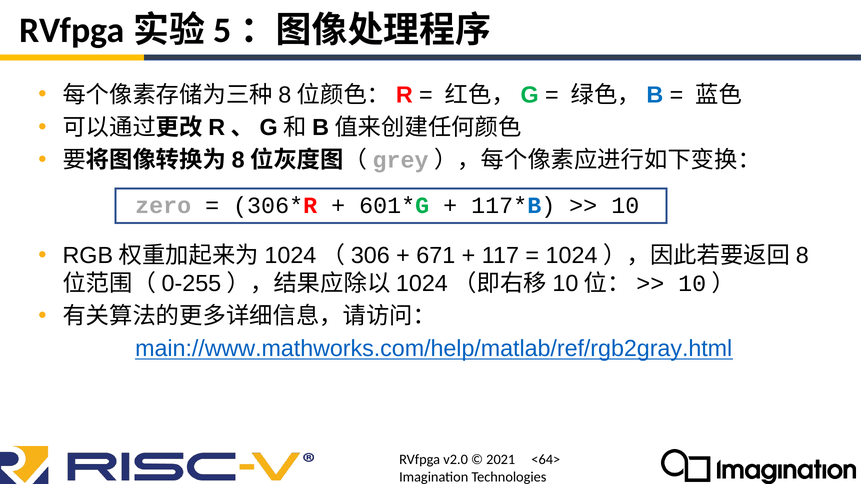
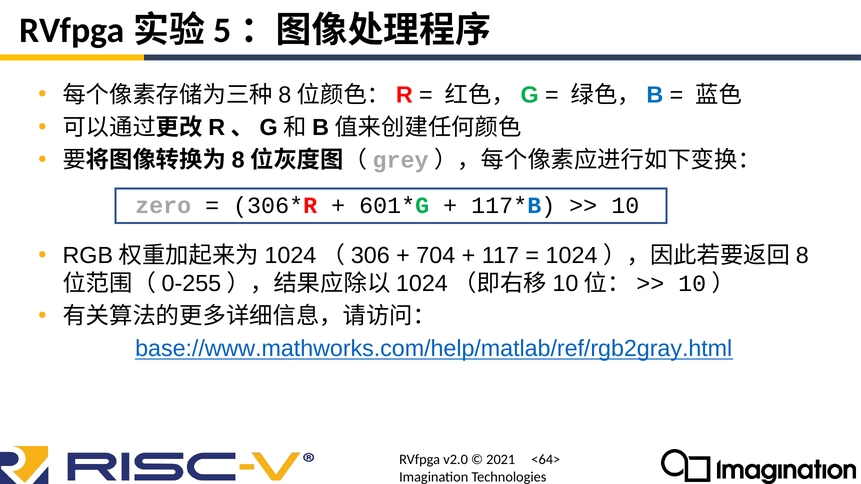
671: 671 -> 704
main://www.mathworks.com/help/matlab/ref/rgb2gray.html: main://www.mathworks.com/help/matlab/ref/rgb2gray.html -> base://www.mathworks.com/help/matlab/ref/rgb2gray.html
